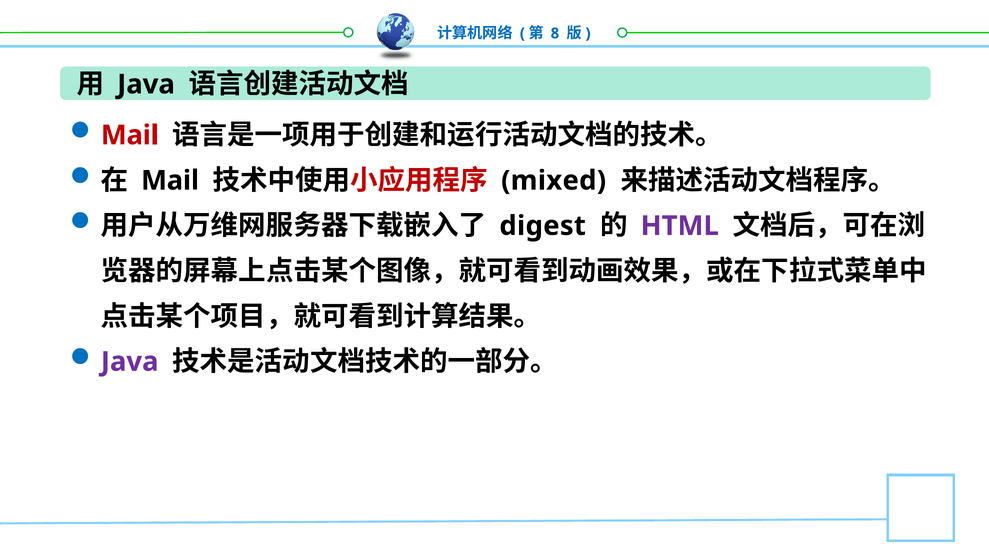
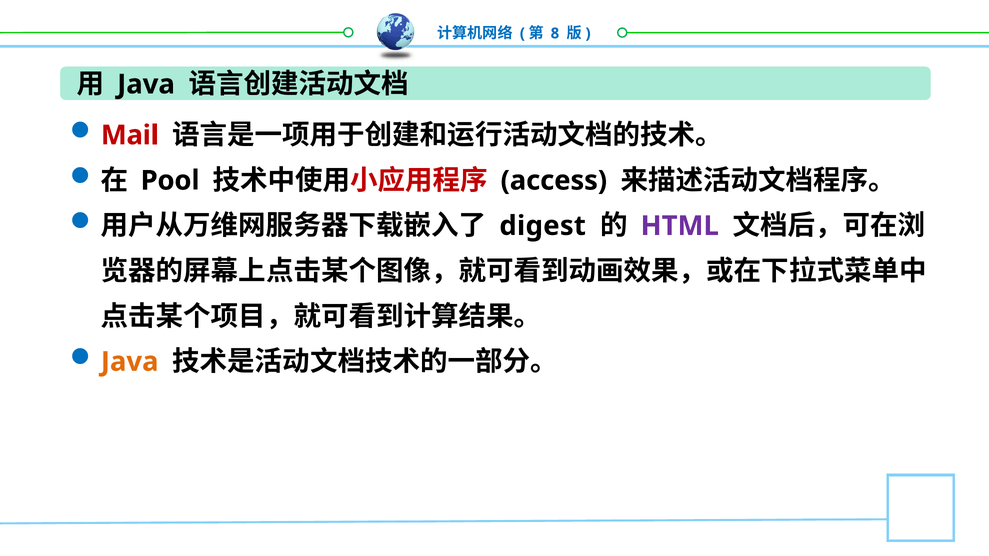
Mail at (170, 181): Mail -> Pool
mixed: mixed -> access
Java at (130, 362) colour: purple -> orange
